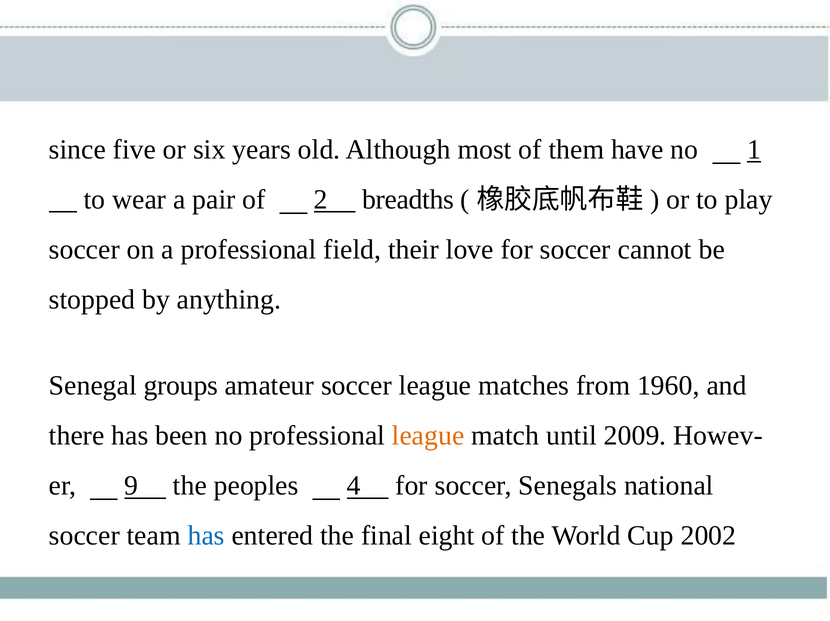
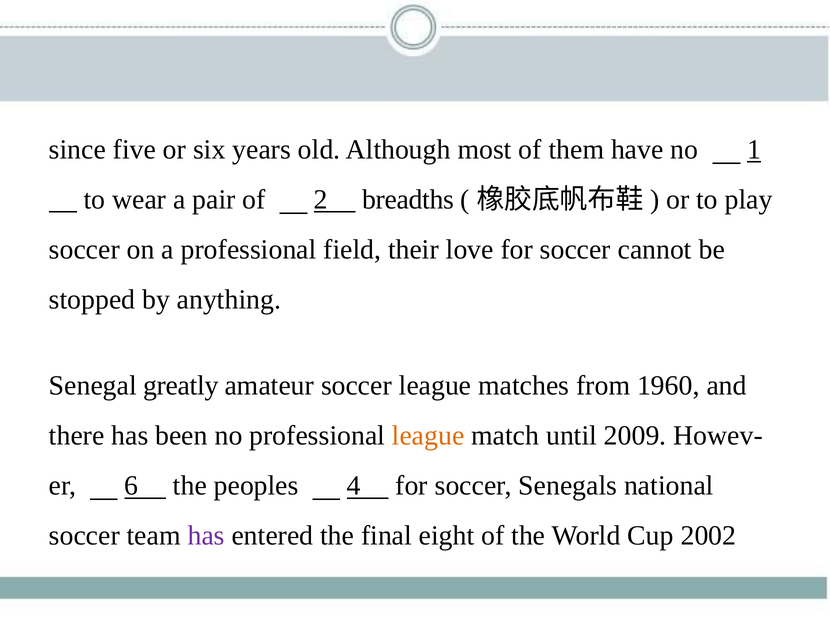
groups: groups -> greatly
9: 9 -> 6
has at (206, 536) colour: blue -> purple
